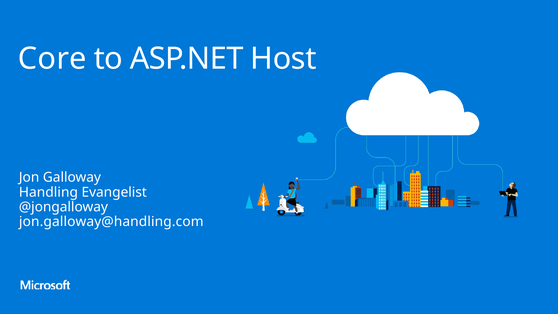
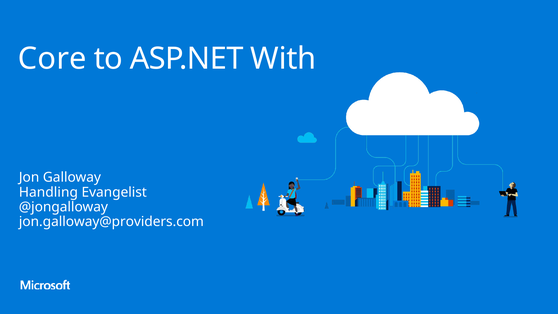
Host: Host -> With
jon.galloway@handling.com: jon.galloway@handling.com -> jon.galloway@providers.com
